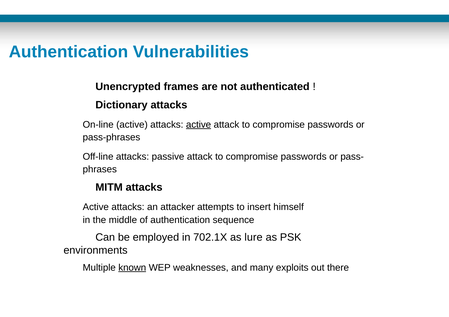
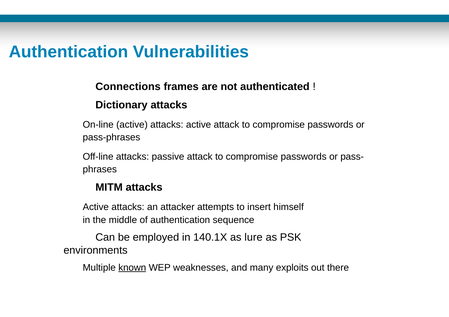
Unencrypted: Unencrypted -> Connections
active at (199, 125) underline: present -> none
702.1X: 702.1X -> 140.1X
